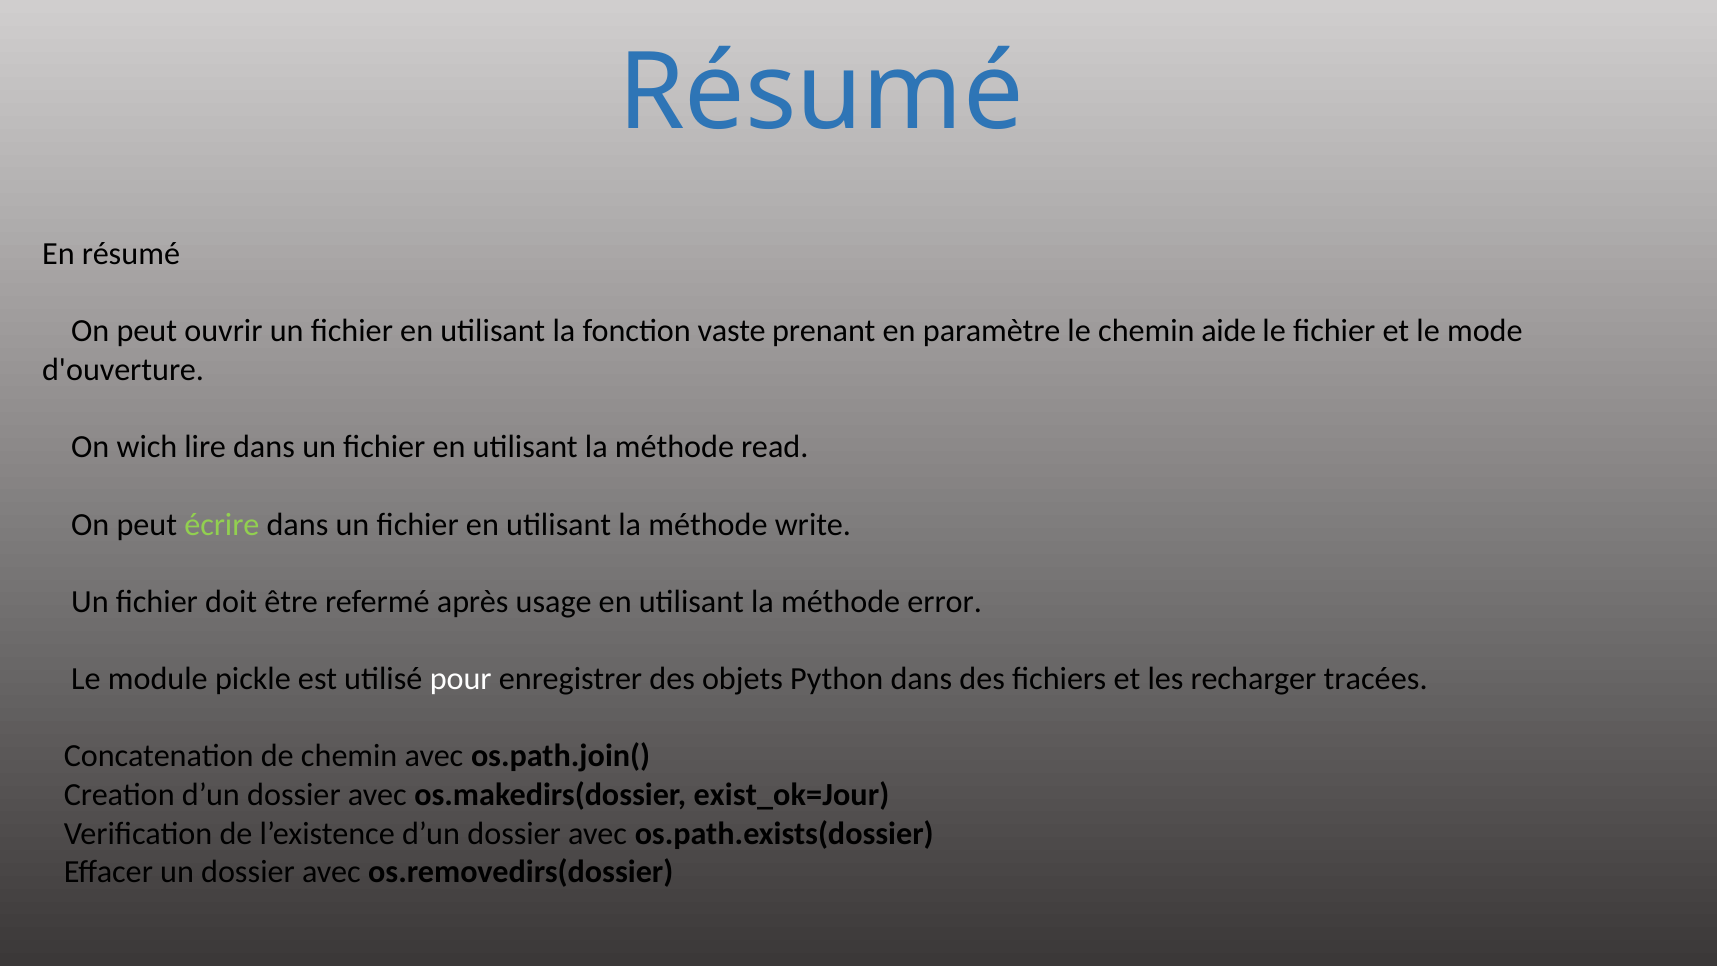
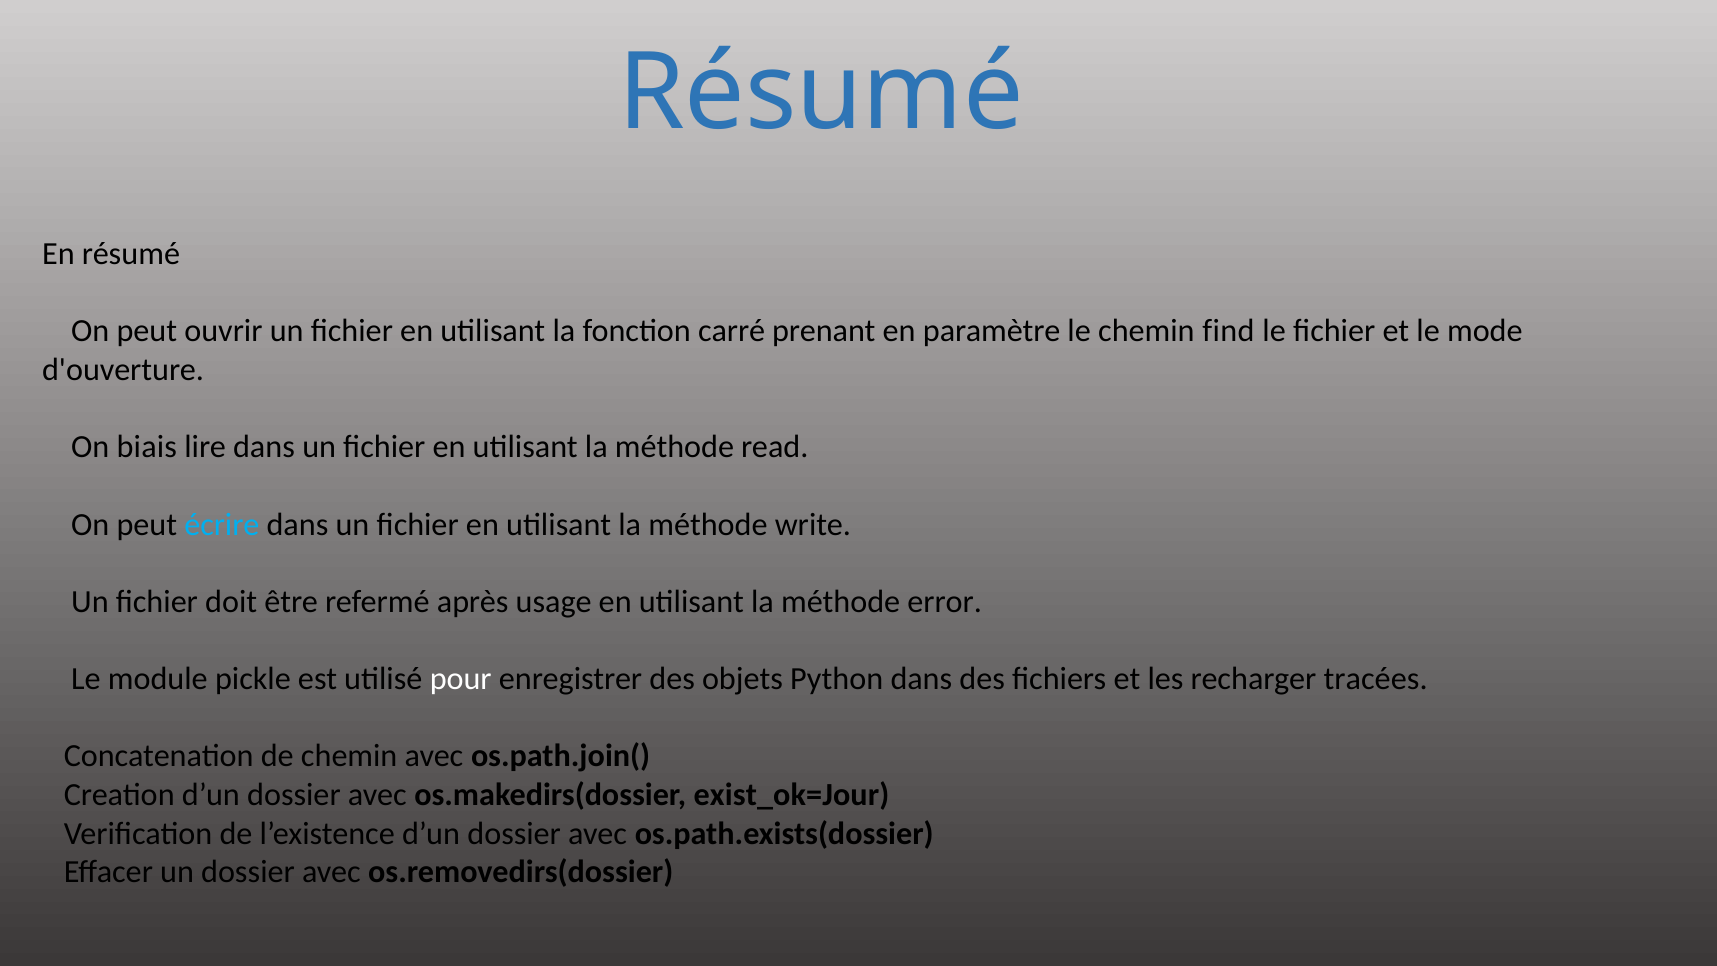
vaste: vaste -> carré
aide: aide -> find
wich: wich -> biais
écrire colour: light green -> light blue
